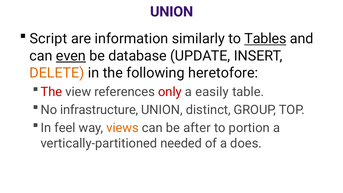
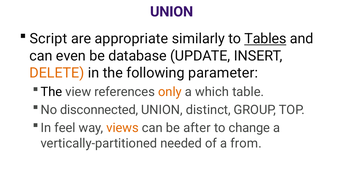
information: information -> appropriate
even underline: present -> none
heretofore: heretofore -> parameter
The at (51, 92) colour: red -> black
only colour: red -> orange
easily: easily -> which
infrastructure: infrastructure -> disconnected
portion: portion -> change
does: does -> from
